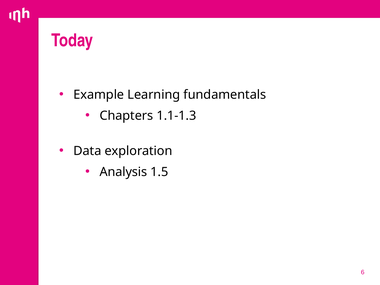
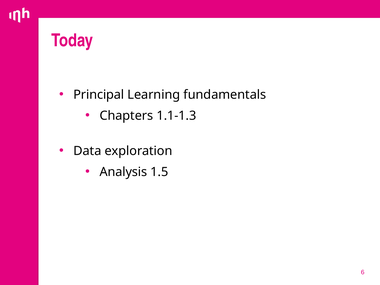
Example: Example -> Principal
